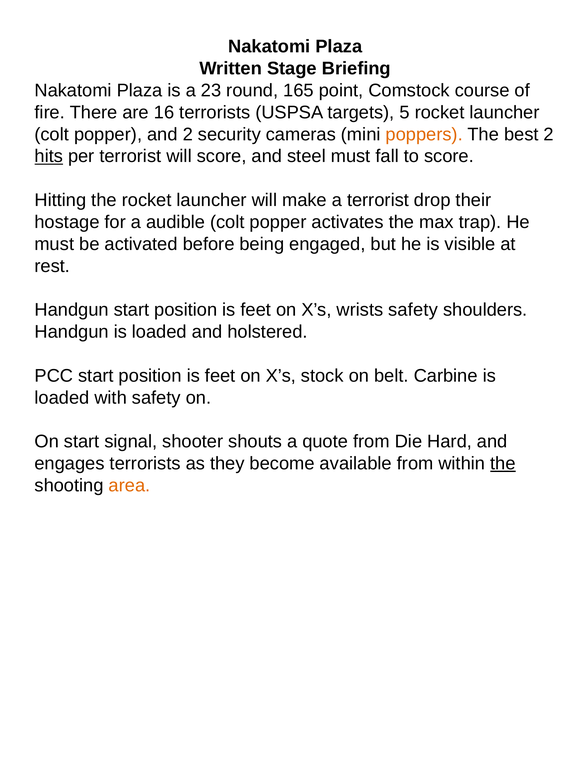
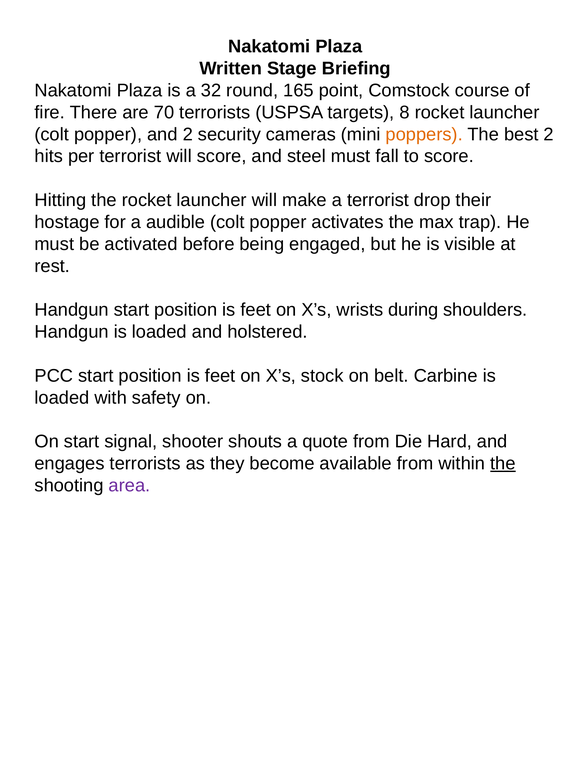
23: 23 -> 32
16: 16 -> 70
5: 5 -> 8
hits underline: present -> none
wrists safety: safety -> during
area colour: orange -> purple
